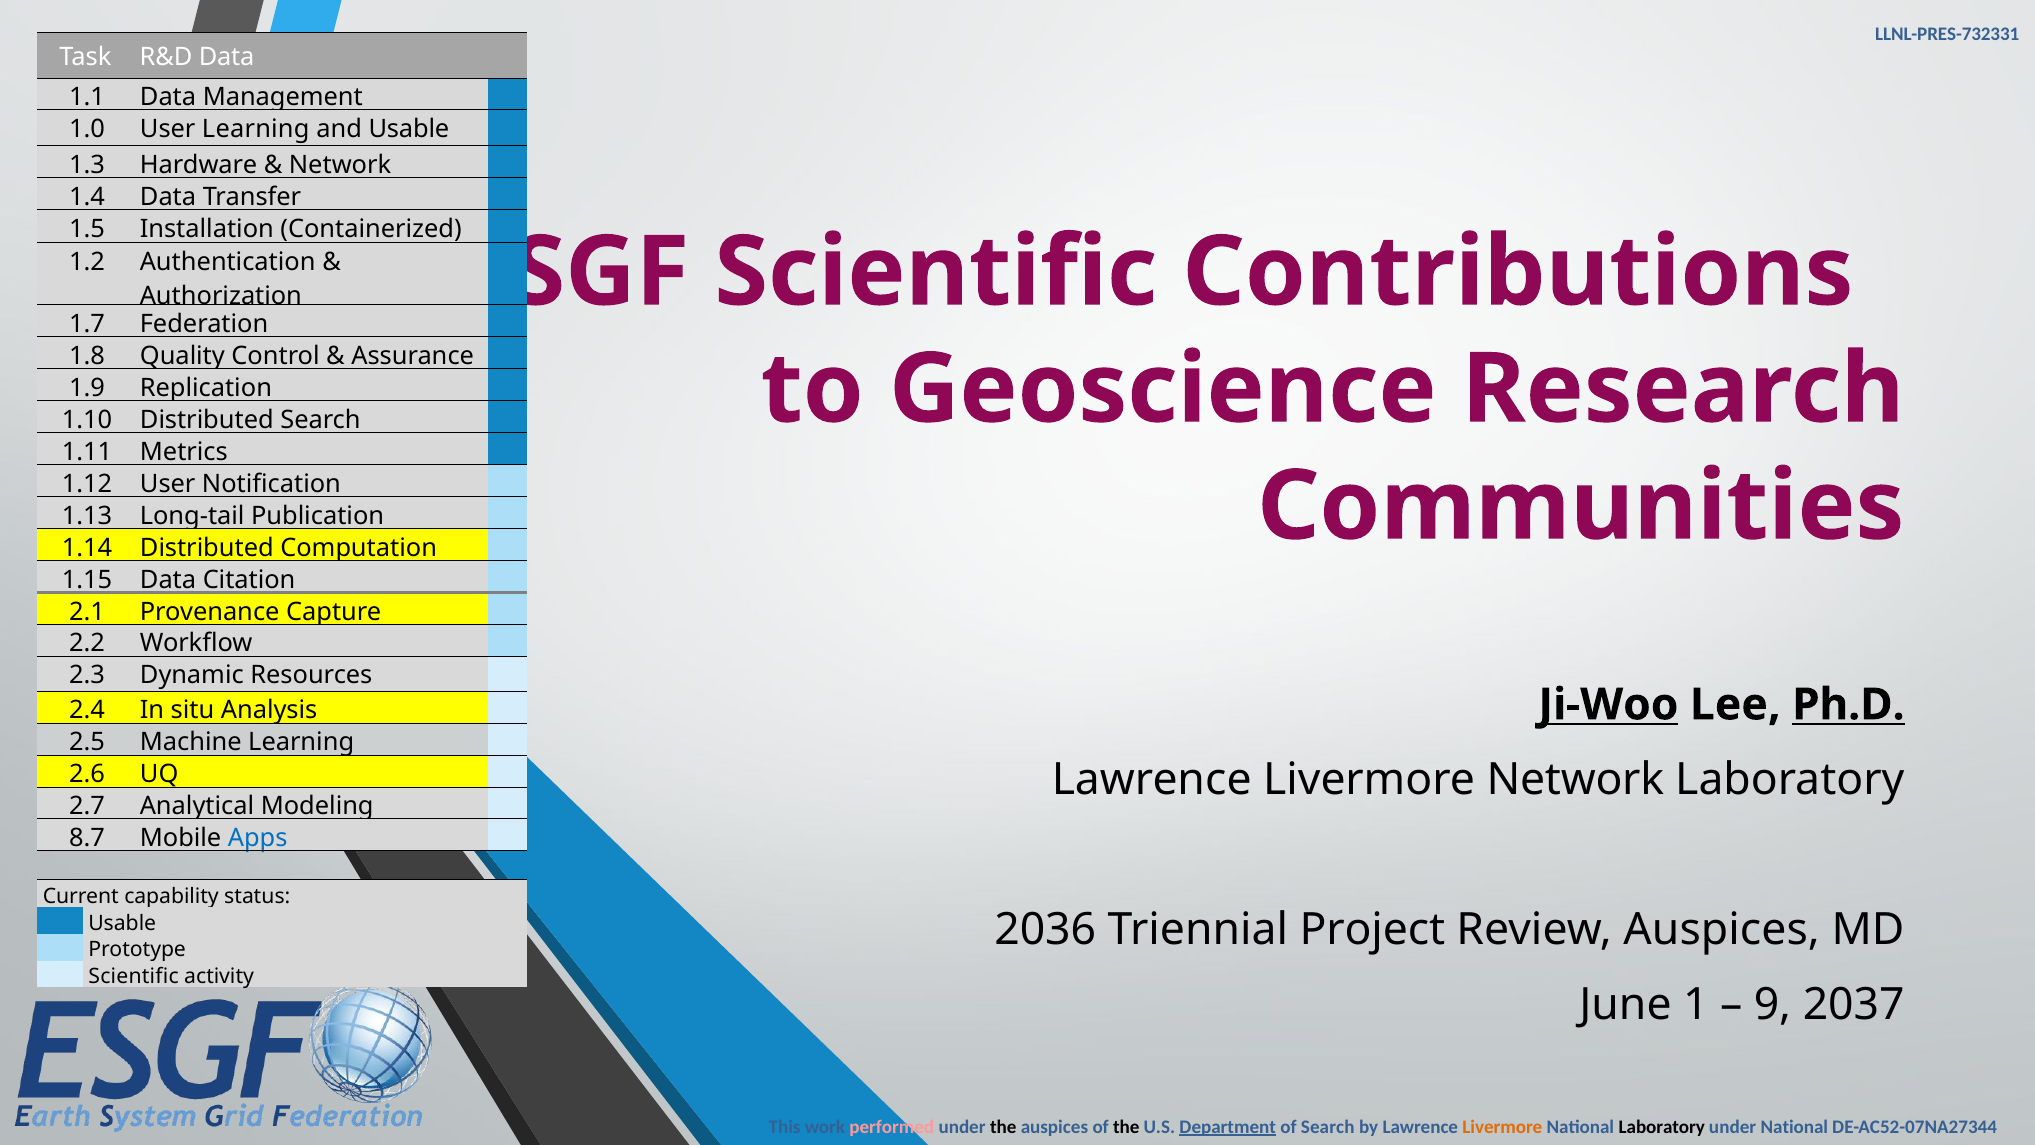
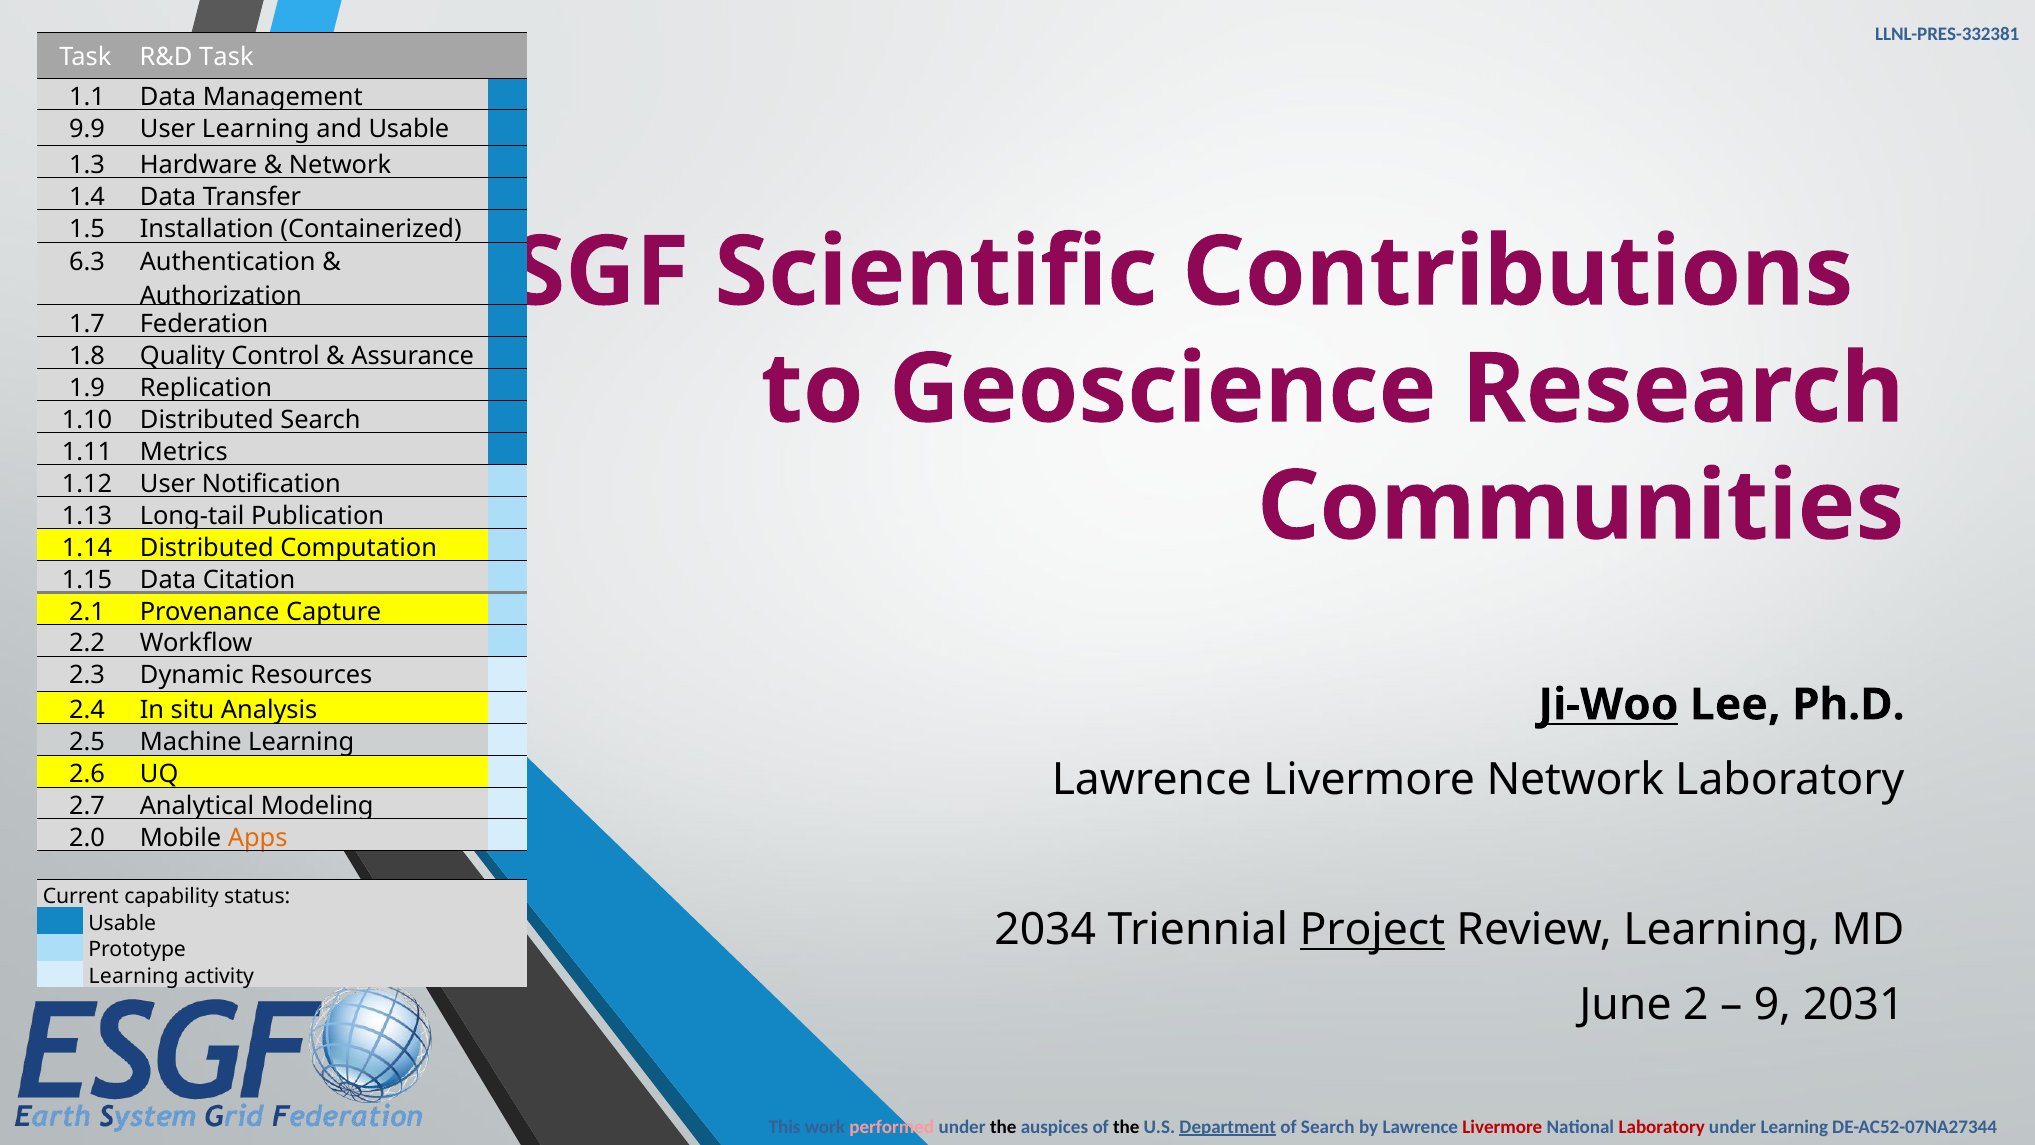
LLNL-PRES-732331: LLNL-PRES-732331 -> LLNL-PRES-332381
R&D Data: Data -> Task
1.0: 1.0 -> 9.9
1.2: 1.2 -> 6.3
Ph.D underline: present -> none
8.7: 8.7 -> 2.0
Apps colour: blue -> orange
2036: 2036 -> 2034
Project underline: none -> present
Review Auspices: Auspices -> Learning
Scientific at (134, 977): Scientific -> Learning
1: 1 -> 2
2037: 2037 -> 2031
Livermore at (1502, 1126) colour: orange -> red
Laboratory at (1662, 1126) colour: black -> red
under National: National -> Learning
